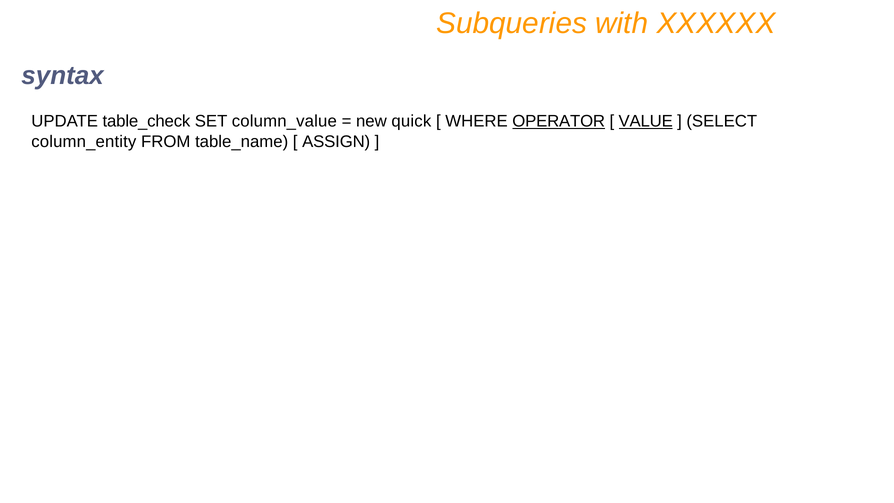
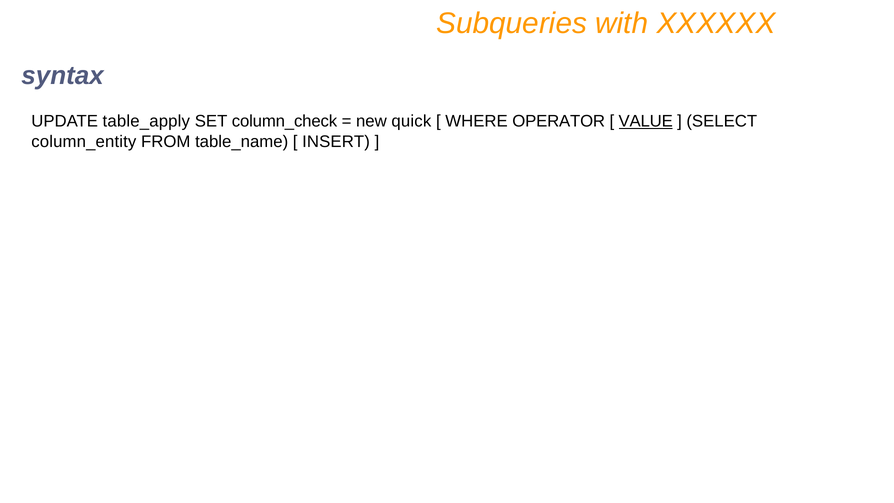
table_check: table_check -> table_apply
column_value: column_value -> column_check
OPERATOR underline: present -> none
ASSIGN: ASSIGN -> INSERT
